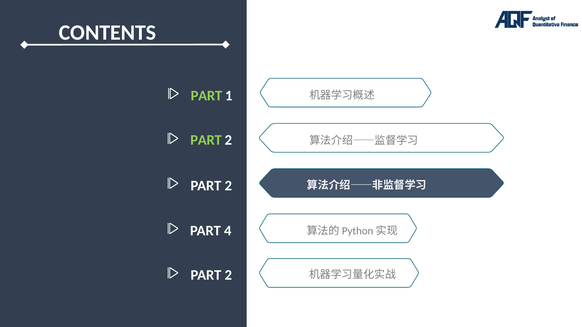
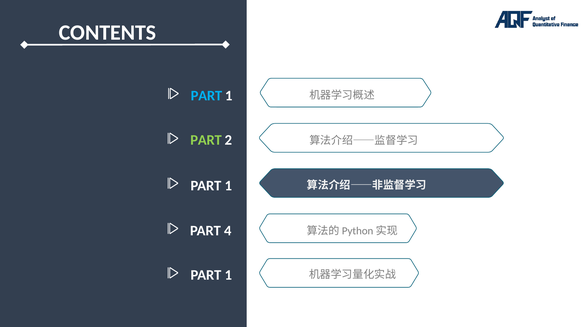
PART at (206, 96) colour: light green -> light blue
2 at (228, 186): 2 -> 1
2 at (228, 275): 2 -> 1
